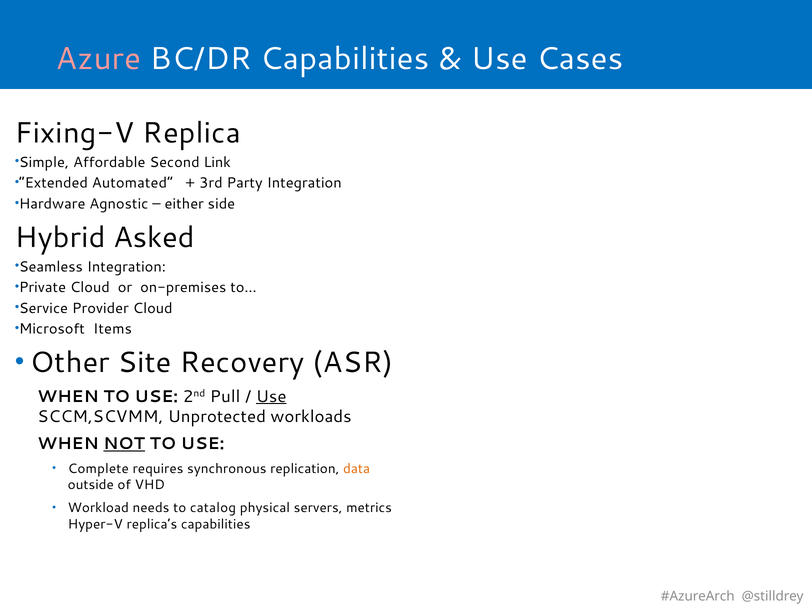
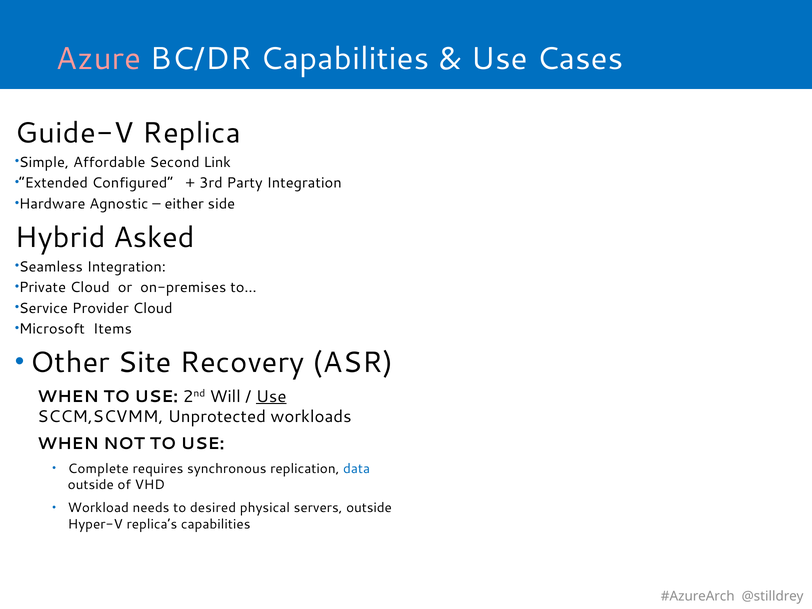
Fixing-V: Fixing-V -> Guide-V
Automated: Automated -> Configured
Pull: Pull -> Will
NOT underline: present -> none
data colour: orange -> blue
catalog: catalog -> desired
servers metrics: metrics -> outside
